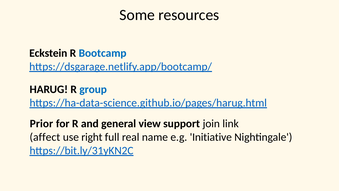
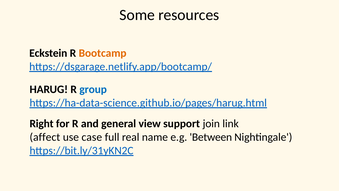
Bootcamp colour: blue -> orange
Prior: Prior -> Right
right: right -> case
Initiative: Initiative -> Between
